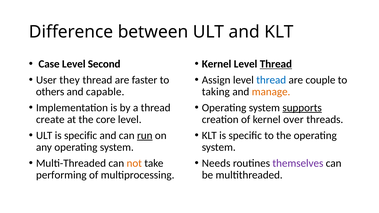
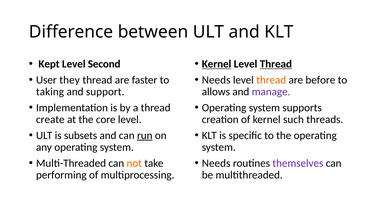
Case: Case -> Kept
Kernel at (217, 64) underline: none -> present
Assign at (216, 80): Assign -> Needs
thread at (271, 80) colour: blue -> orange
couple: couple -> before
others: others -> taking
capable: capable -> support
taking: taking -> allows
manage colour: orange -> purple
supports underline: present -> none
over: over -> such
ULT is specific: specific -> subsets
